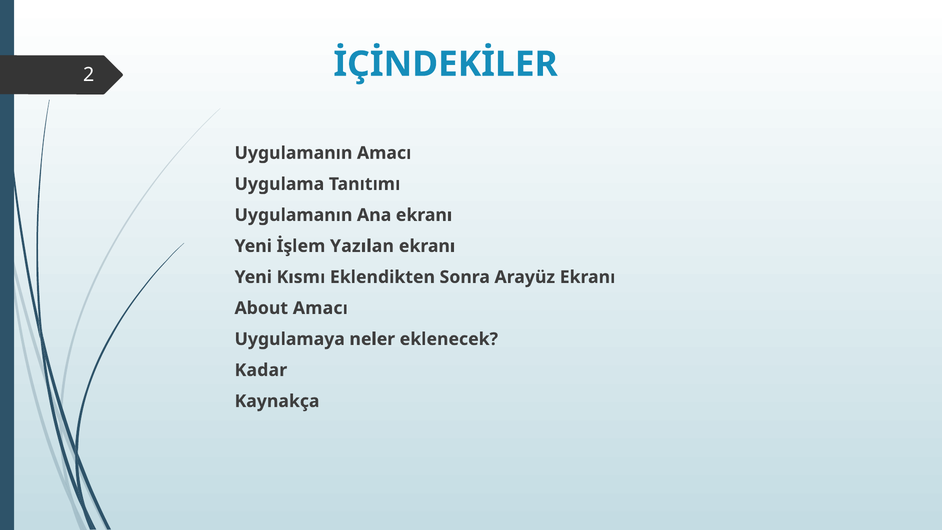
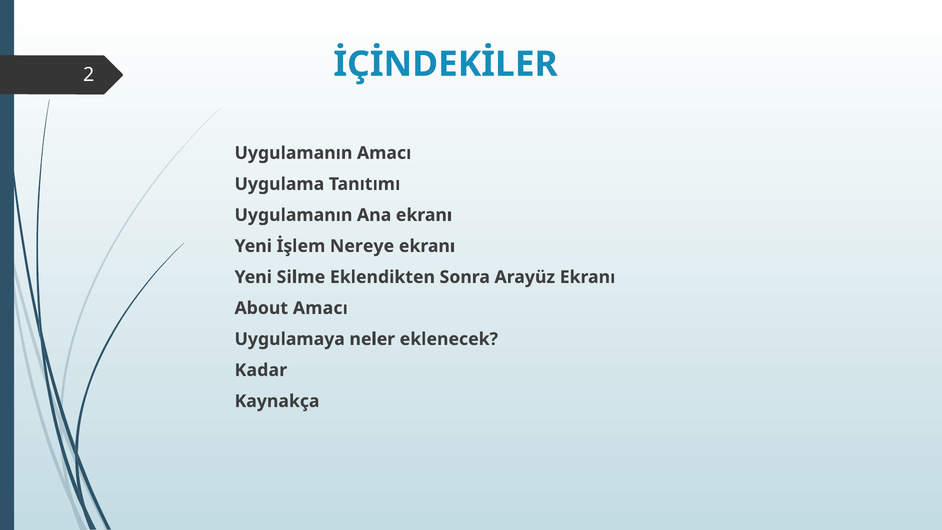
Yazılan: Yazılan -> Nereye
Kısmı: Kısmı -> Silme
